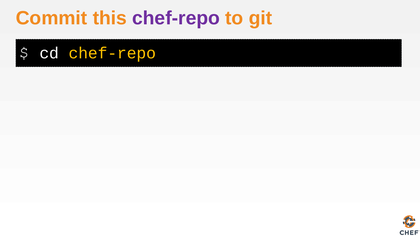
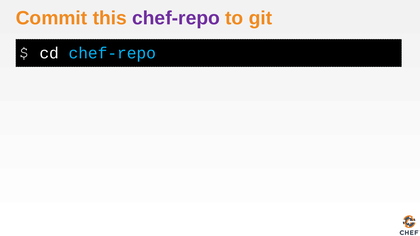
chef-repo at (112, 53) colour: yellow -> light blue
